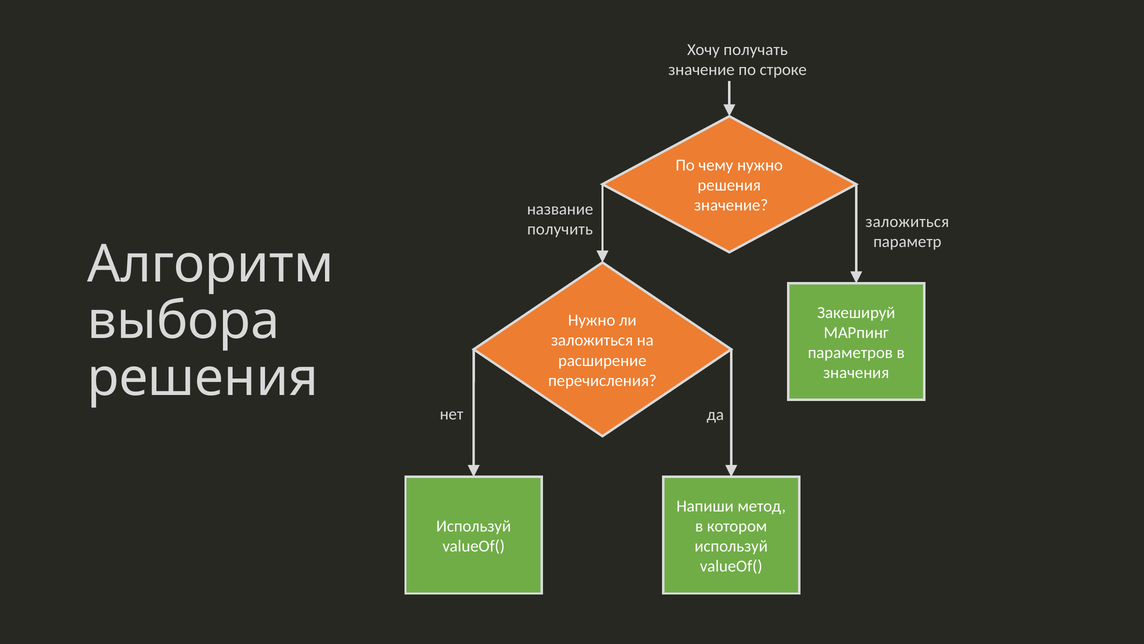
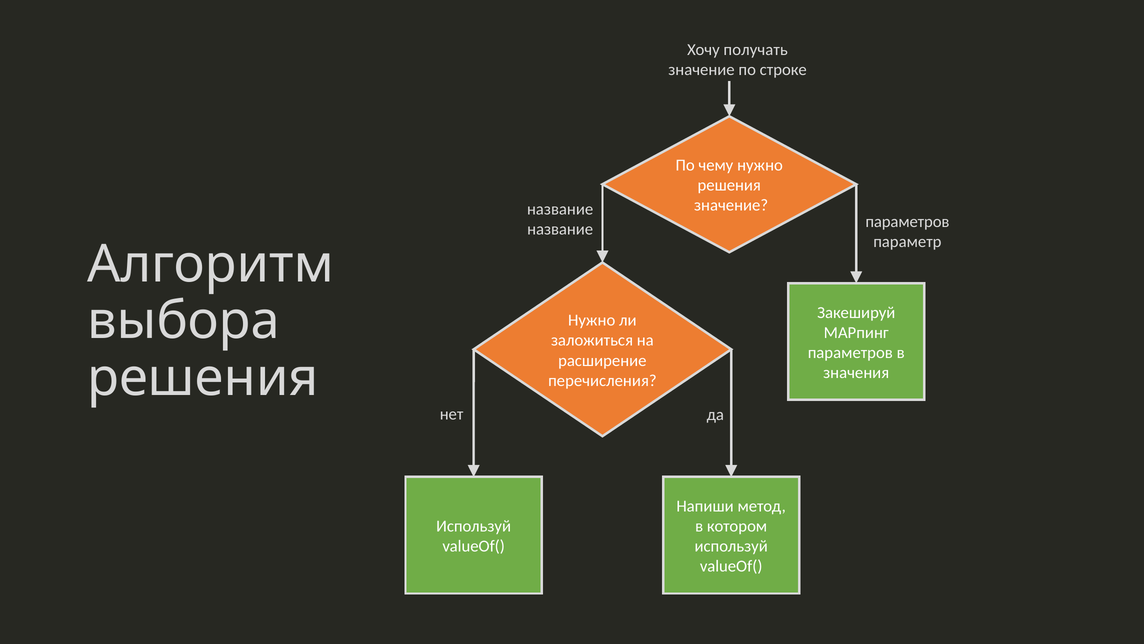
заложиться at (907, 222): заложиться -> параметров
получить at (560, 229): получить -> название
